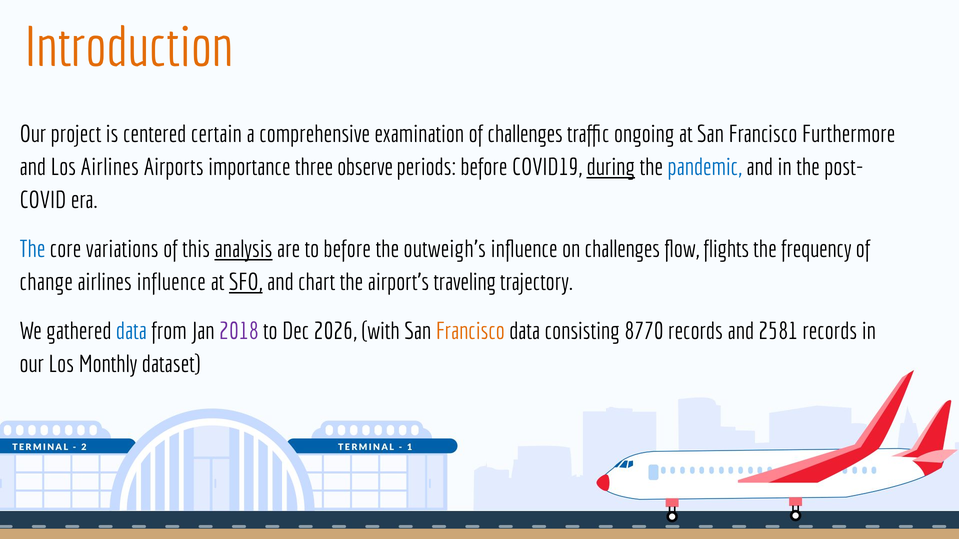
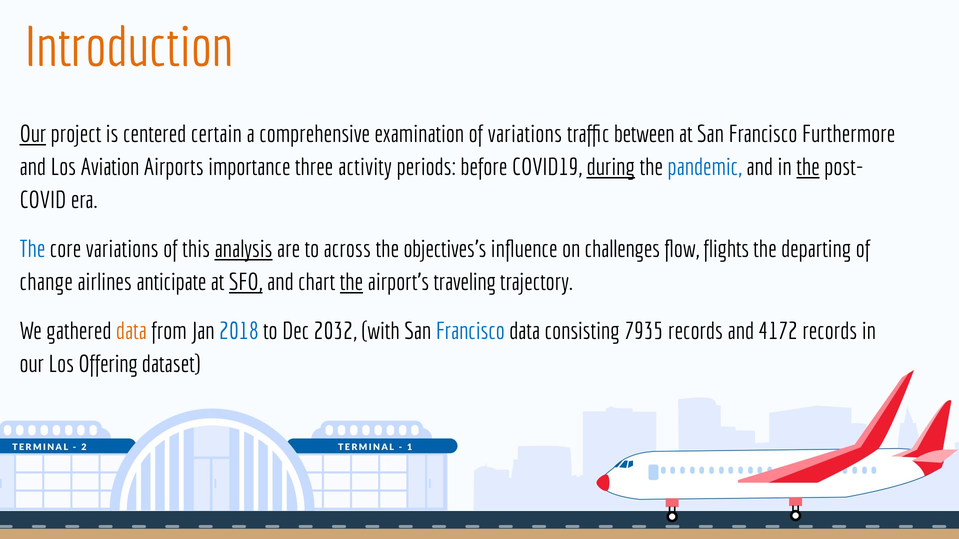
Our at (33, 134) underline: none -> present
of challenges: challenges -> variations
ongoing: ongoing -> between
Los Airlines: Airlines -> Aviation
observe: observe -> activity
the at (808, 168) underline: none -> present
to before: before -> across
outweigh's: outweigh's -> objectives's
frequency: frequency -> departing
airlines influence: influence -> anticipate
the at (351, 283) underline: none -> present
data at (131, 332) colour: blue -> orange
2018 colour: purple -> blue
2026: 2026 -> 2032
Francisco at (470, 332) colour: orange -> blue
8770: 8770 -> 7935
2581: 2581 -> 4172
Monthly: Monthly -> Offering
